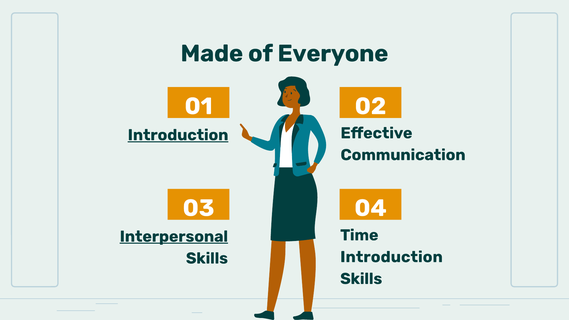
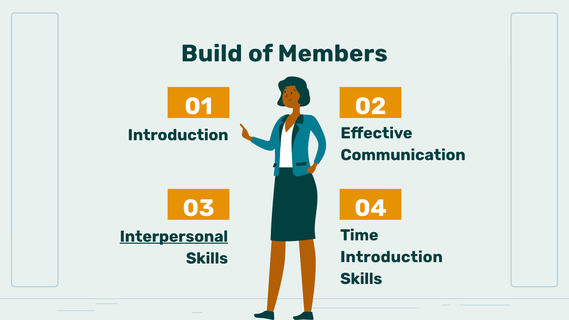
Made: Made -> Build
Everyone: Everyone -> Members
Introduction at (178, 135) underline: present -> none
